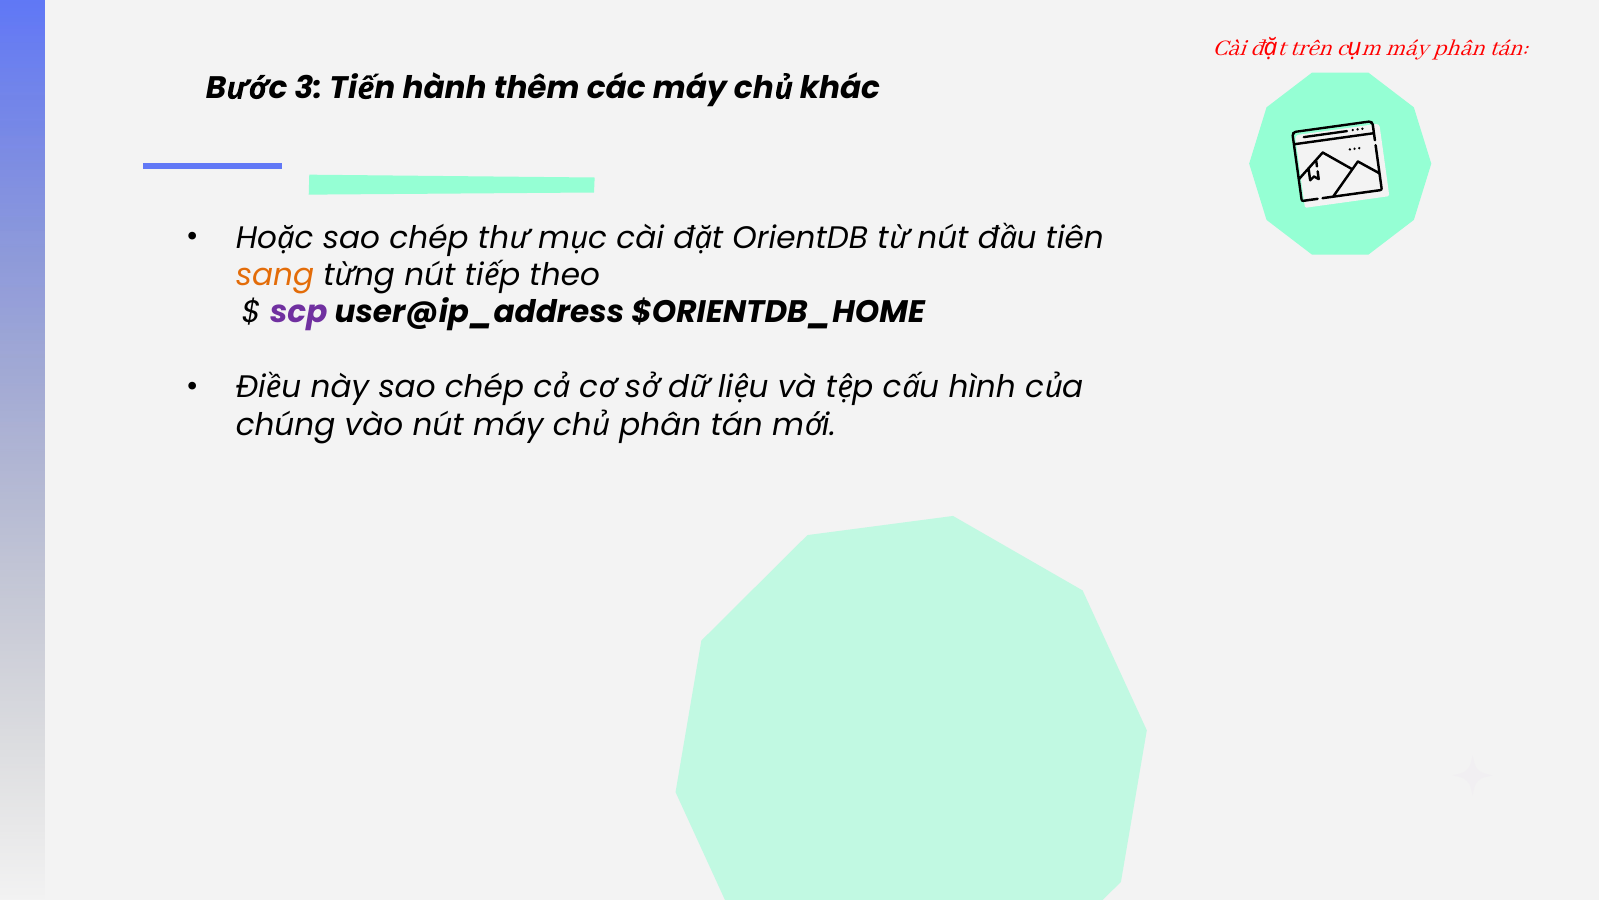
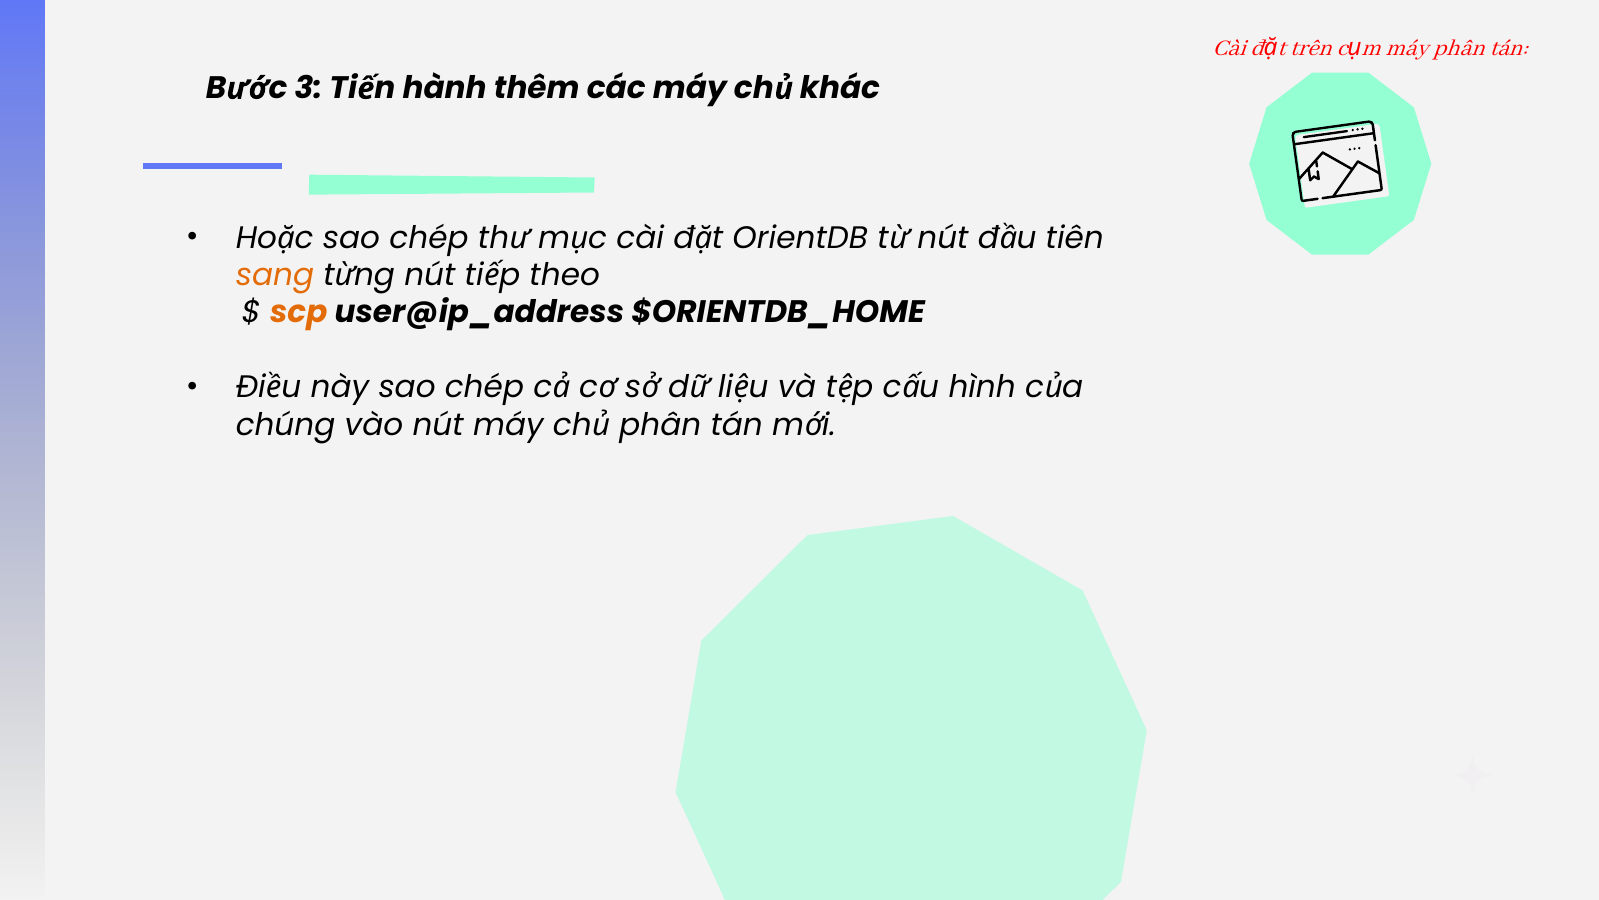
scp colour: purple -> orange
